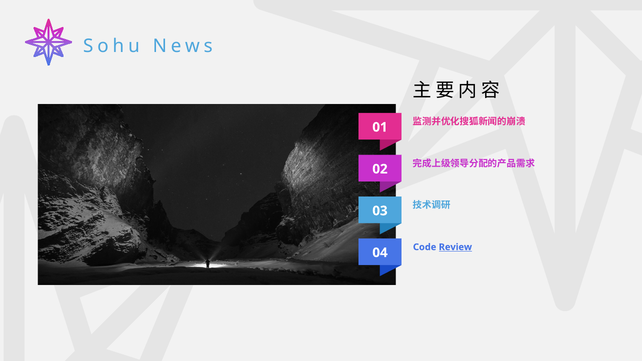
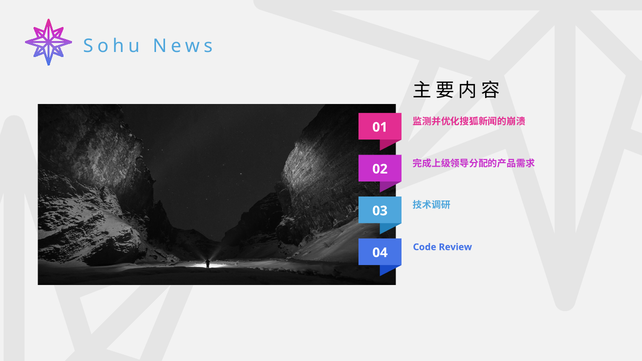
Review underline: present -> none
